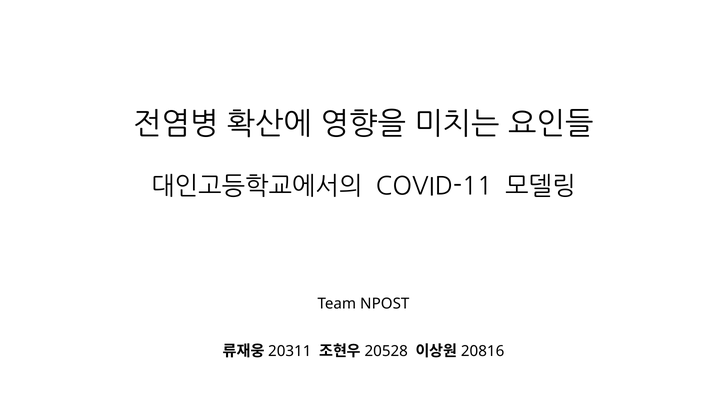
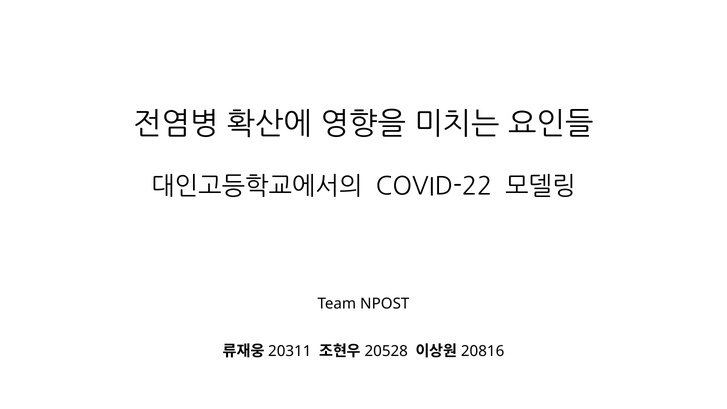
COVID-11: COVID-11 -> COVID-22
